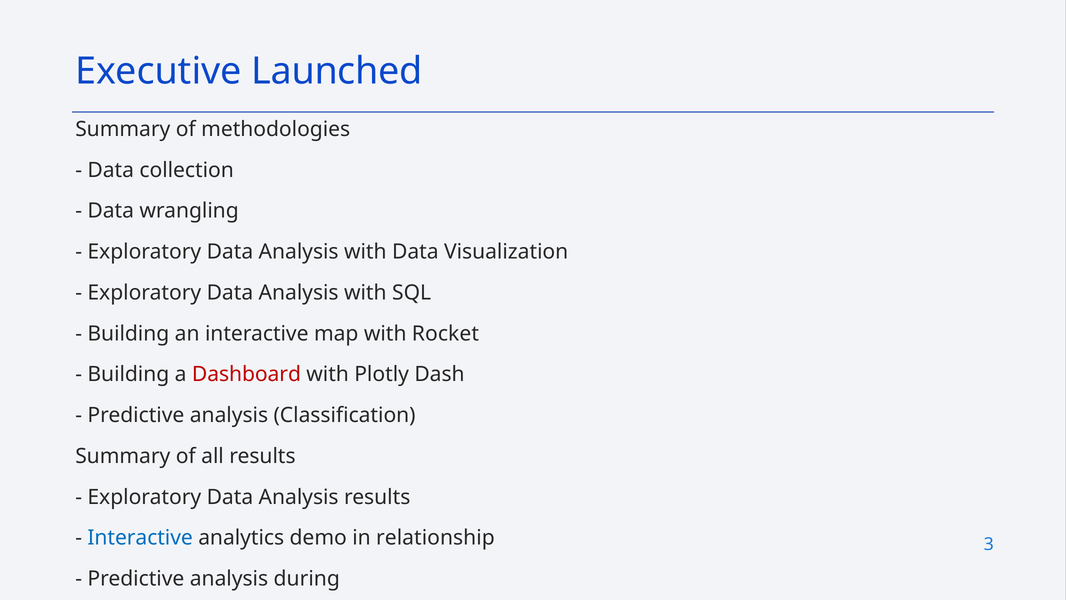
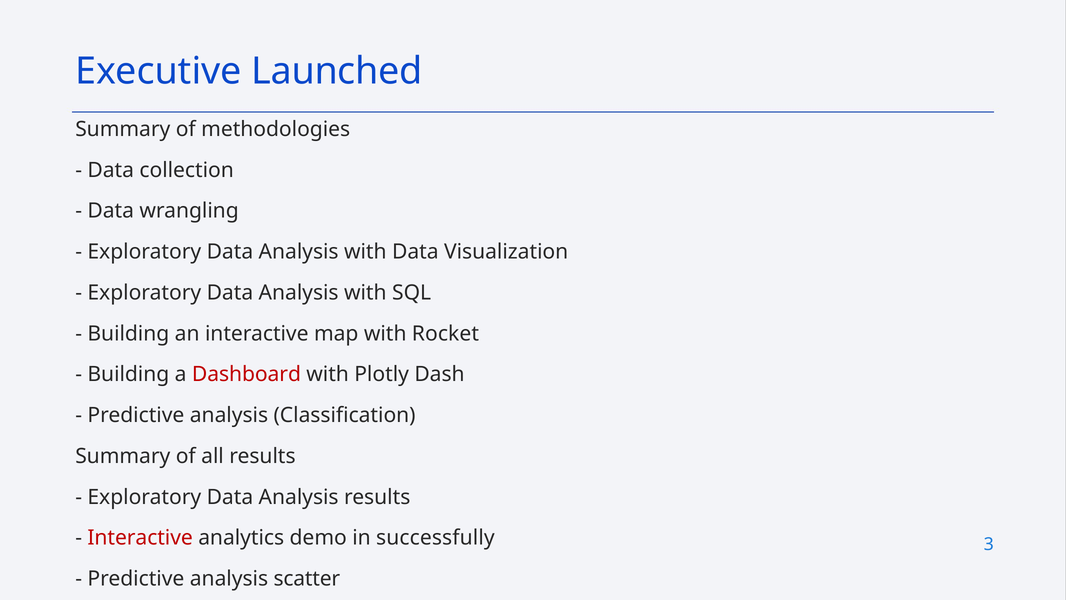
Interactive at (140, 538) colour: blue -> red
relationship: relationship -> successfully
during: during -> scatter
